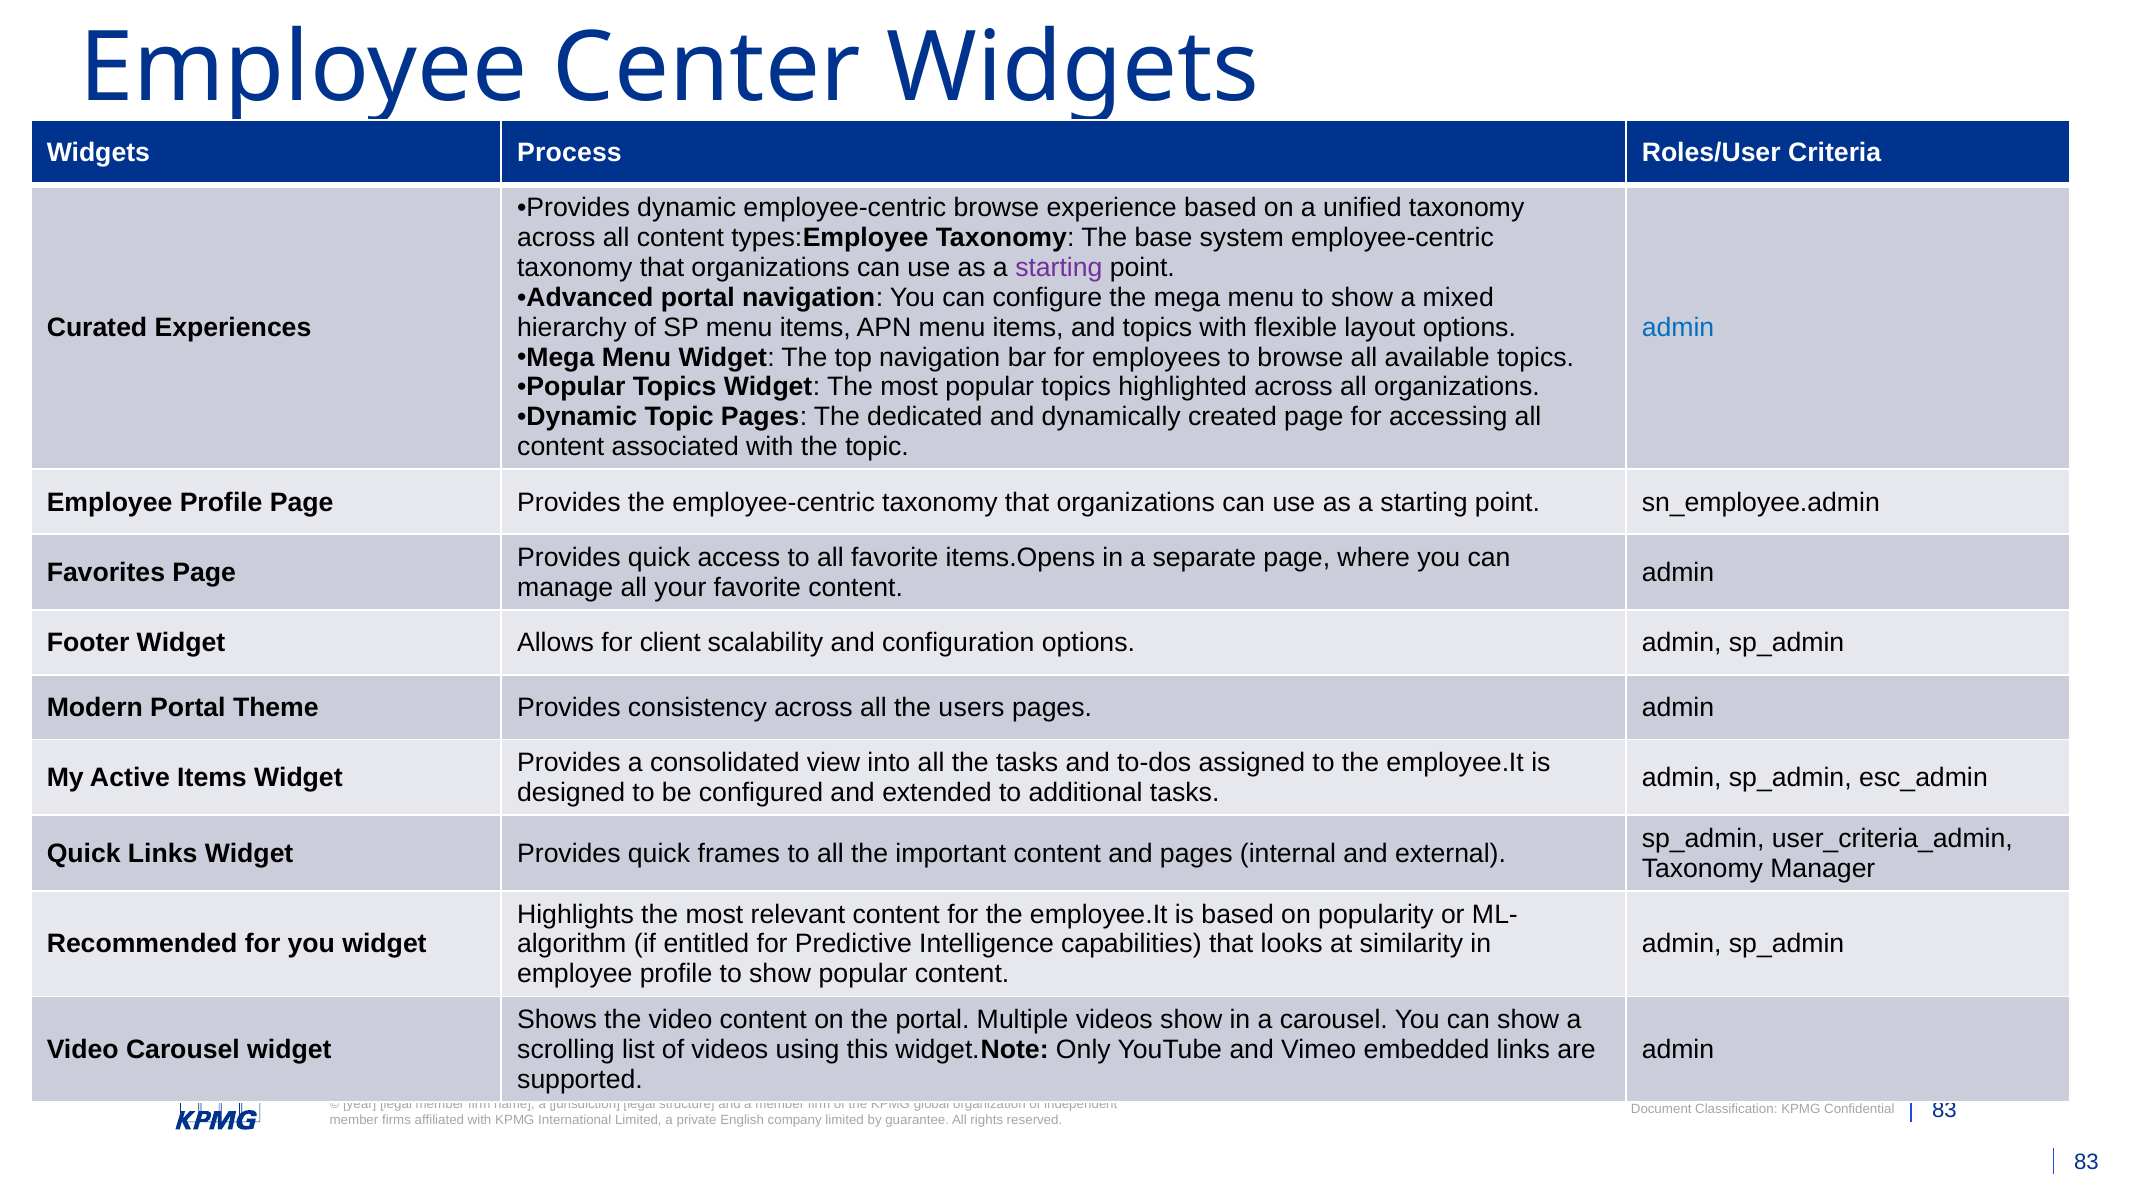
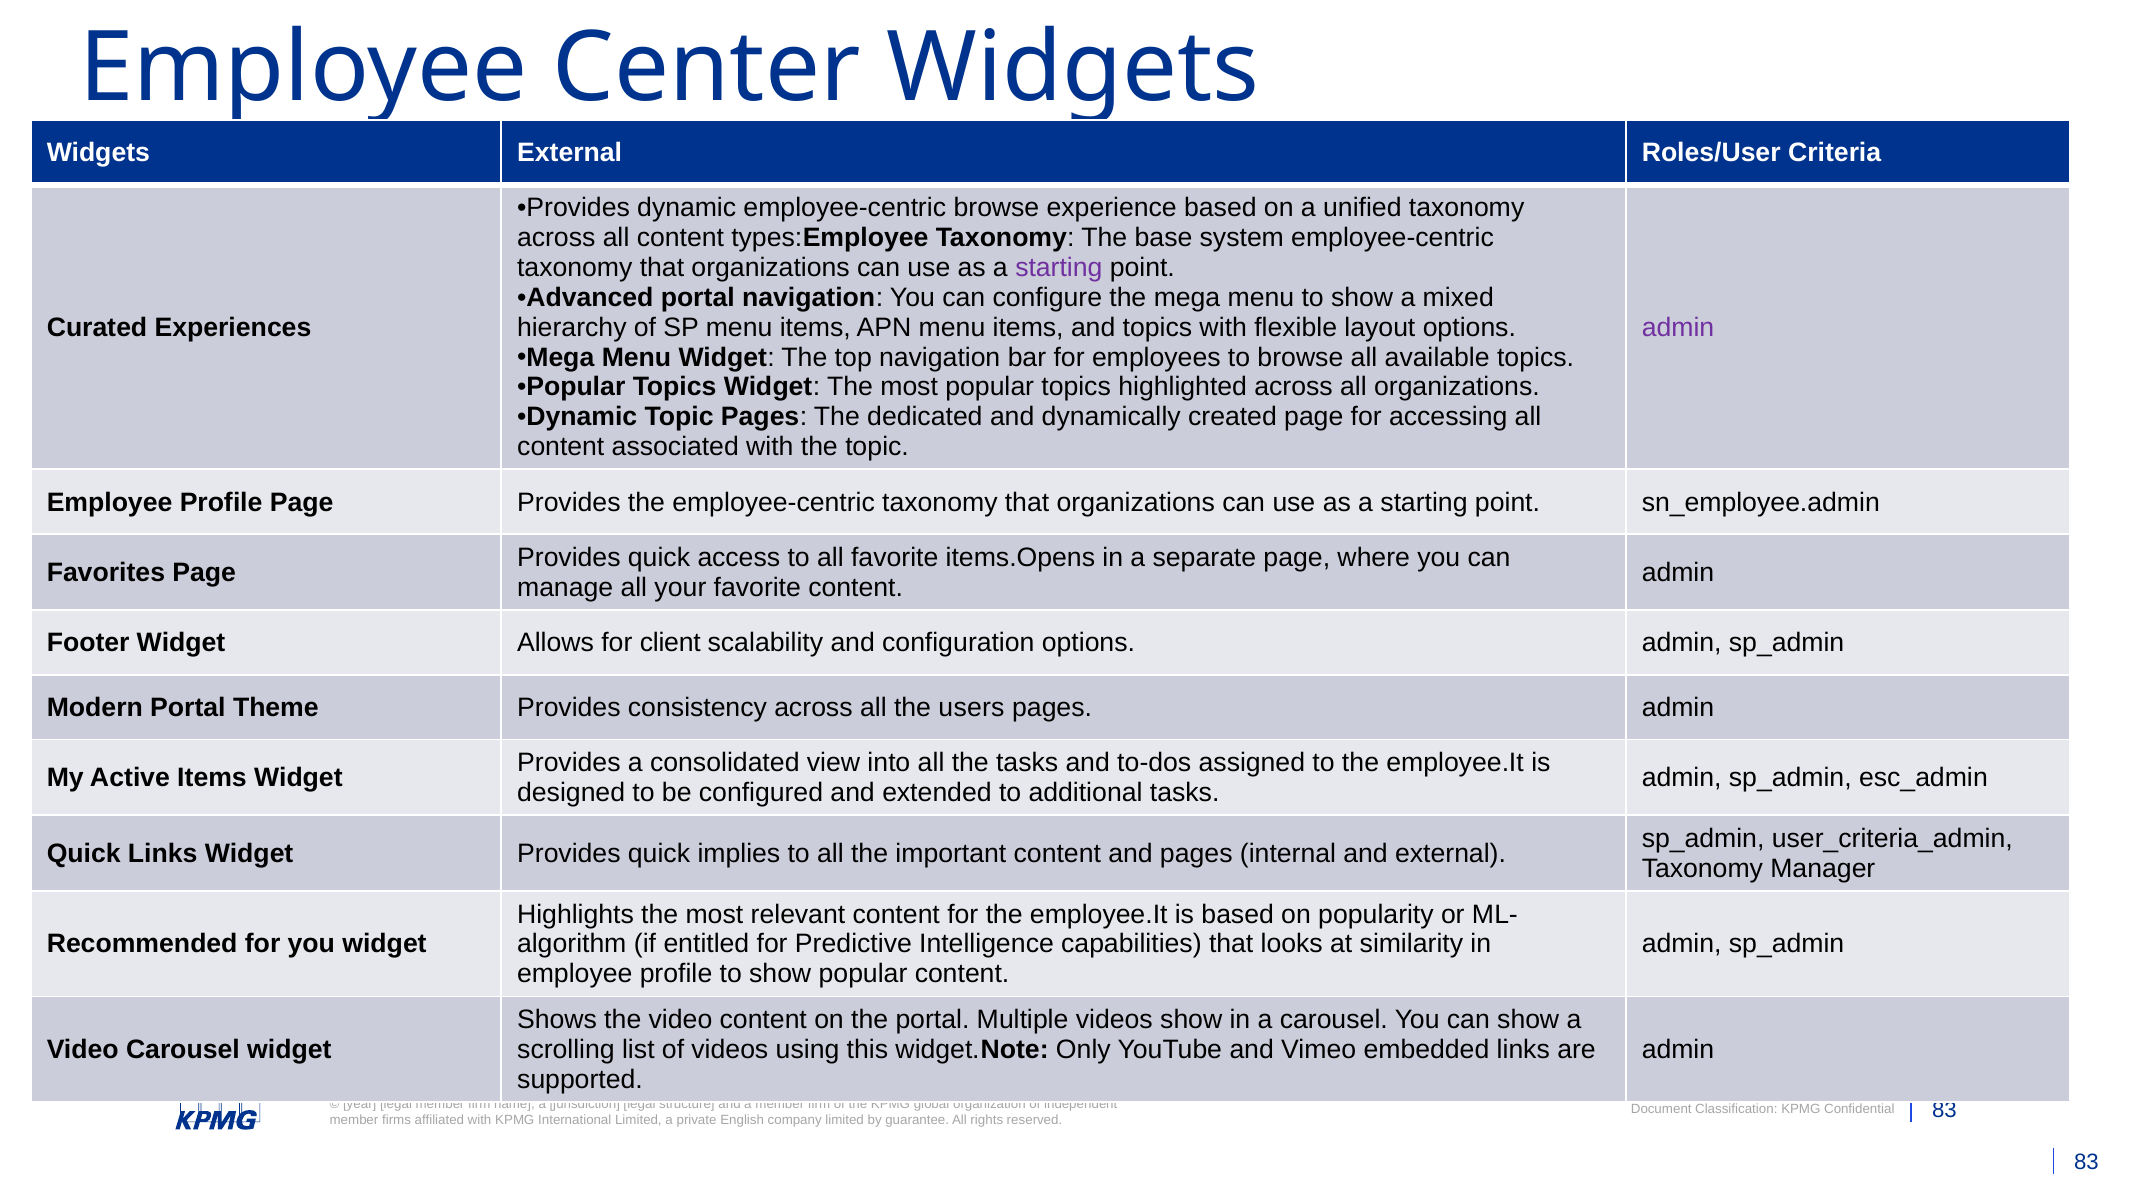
Widgets Process: Process -> External
admin at (1678, 328) colour: blue -> purple
frames: frames -> implies
